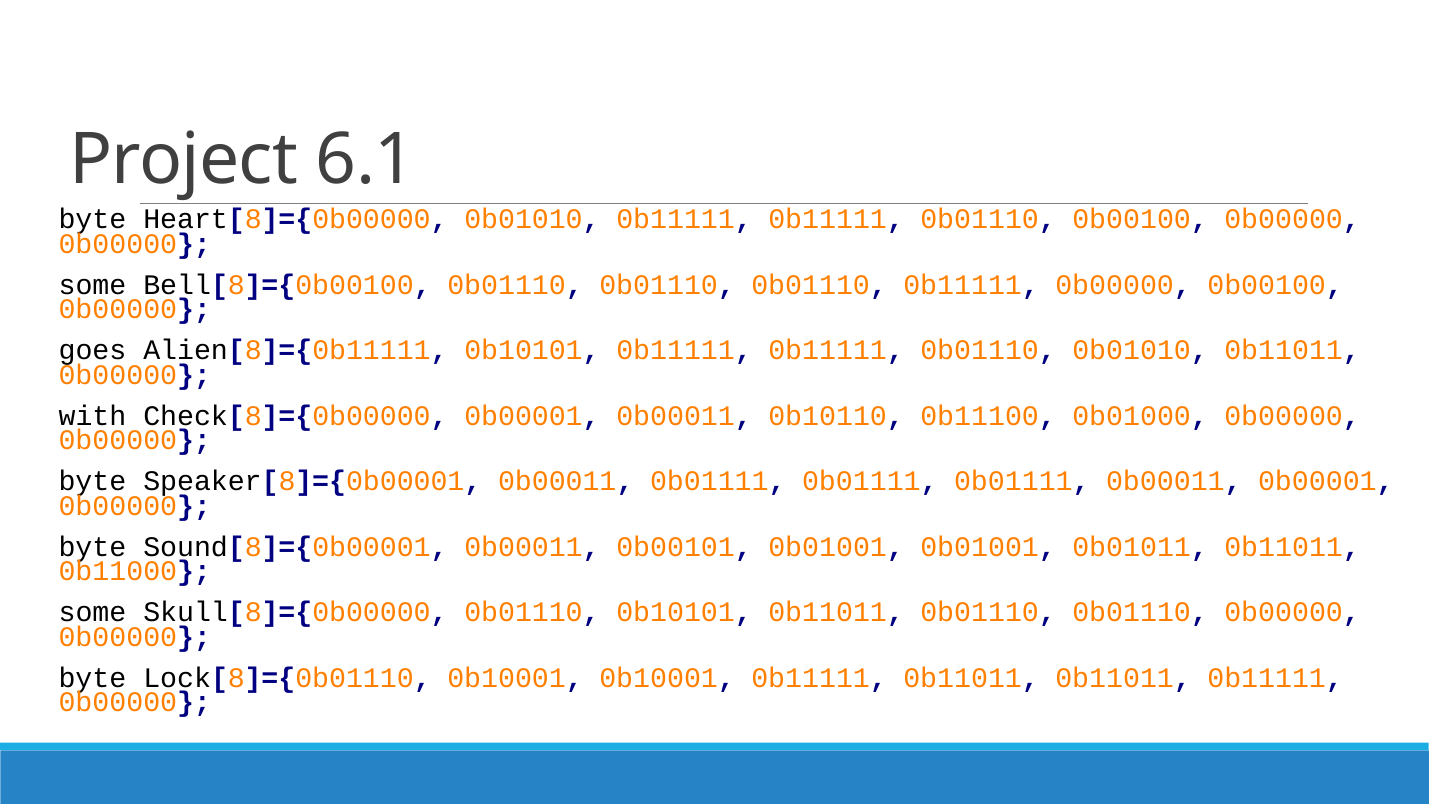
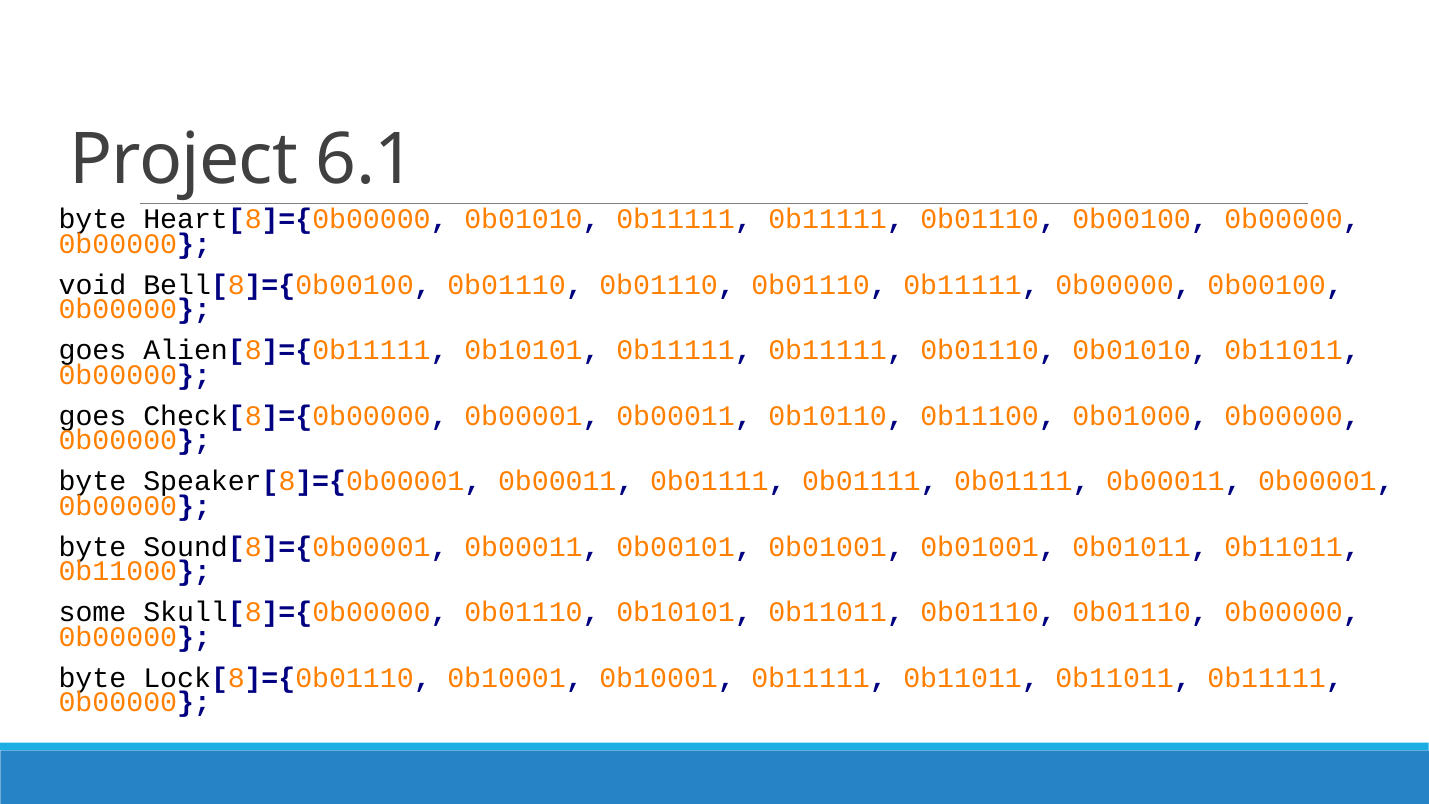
some at (93, 285): some -> void
with at (93, 416): with -> goes
